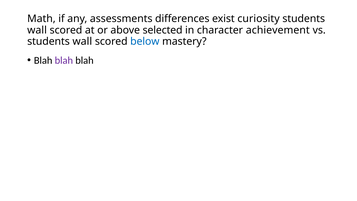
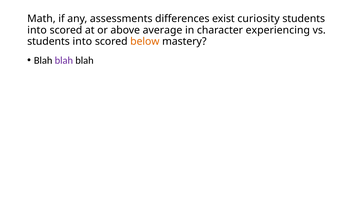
wall at (37, 30): wall -> into
selected: selected -> average
achievement: achievement -> experiencing
wall at (82, 41): wall -> into
below colour: blue -> orange
